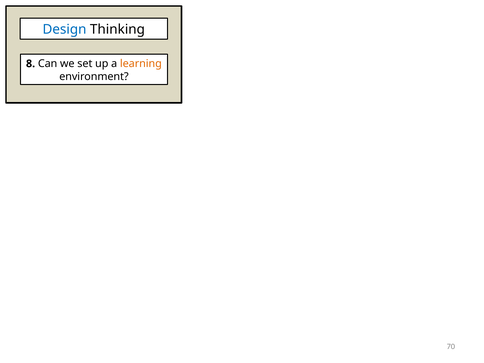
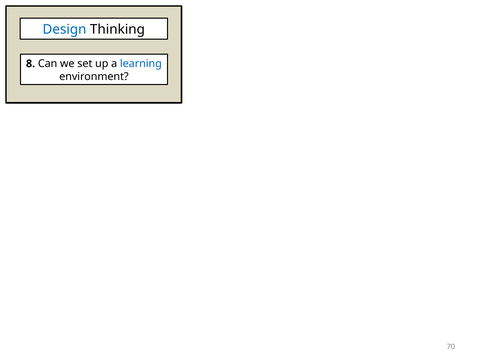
learning colour: orange -> blue
